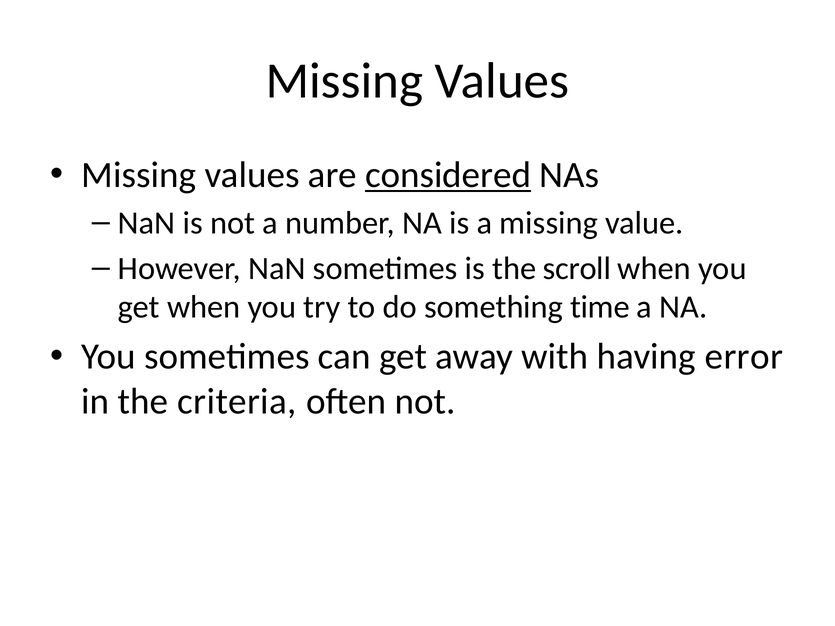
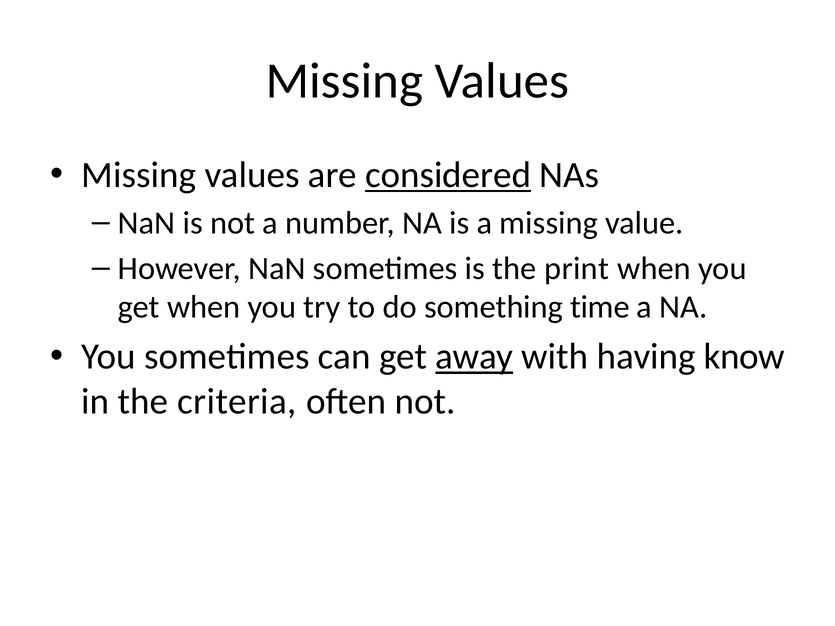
scroll: scroll -> print
away underline: none -> present
error: error -> know
